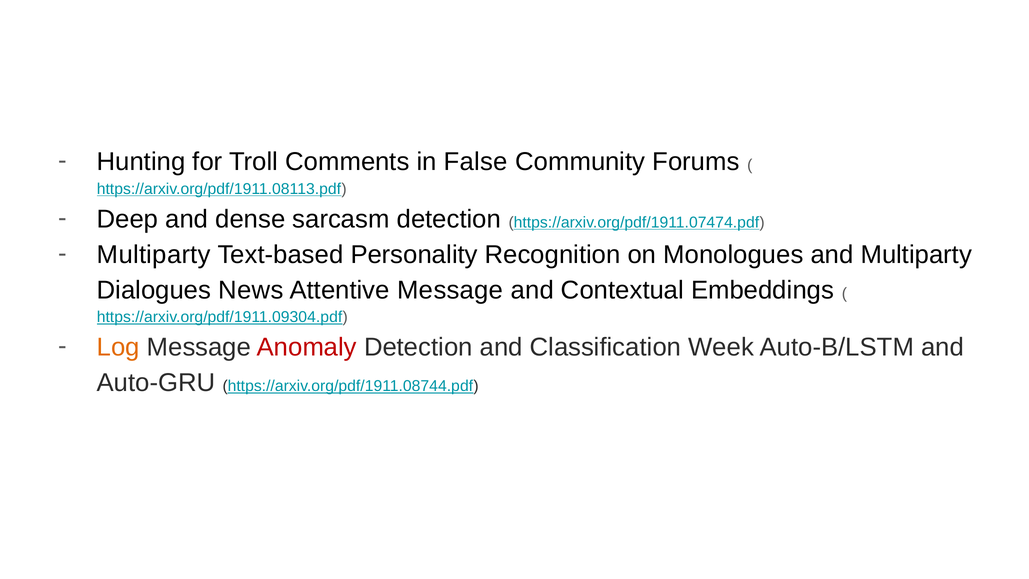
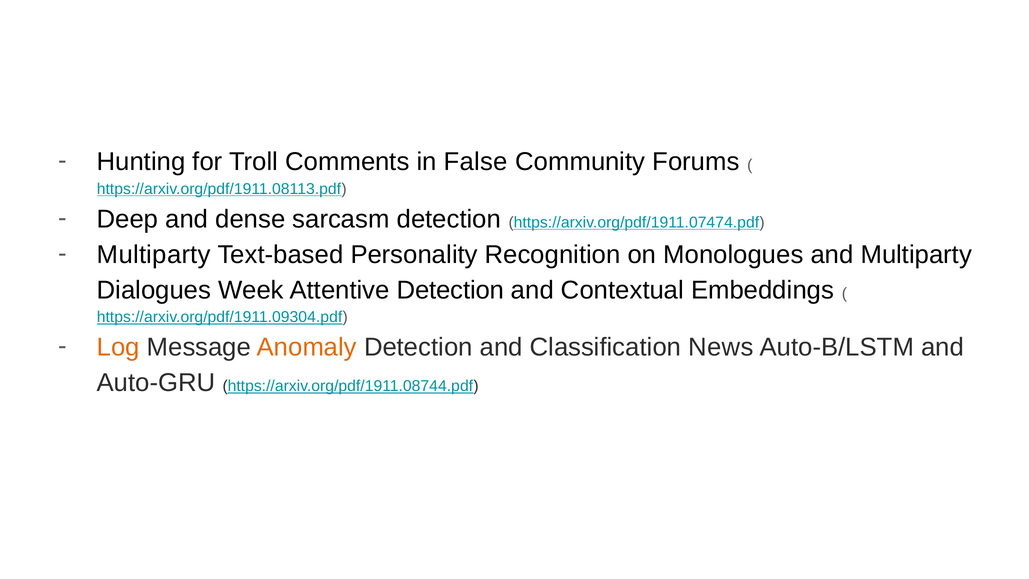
News: News -> Week
Attentive Message: Message -> Detection
Anomaly colour: red -> orange
Week: Week -> News
